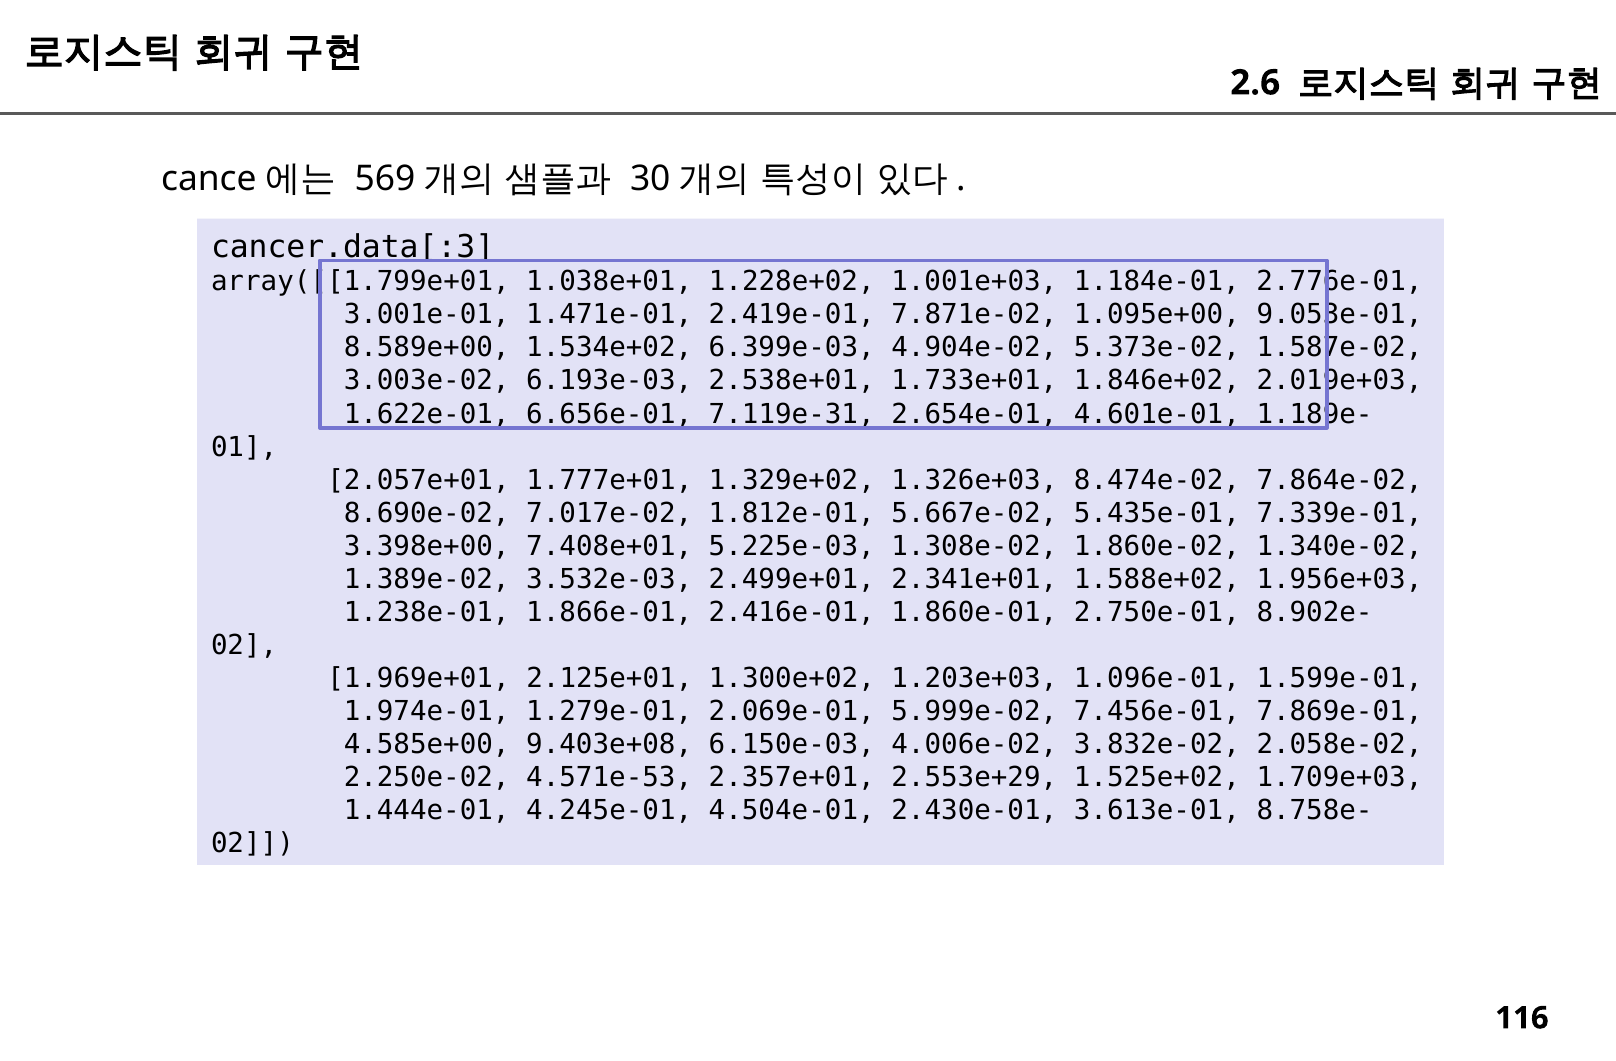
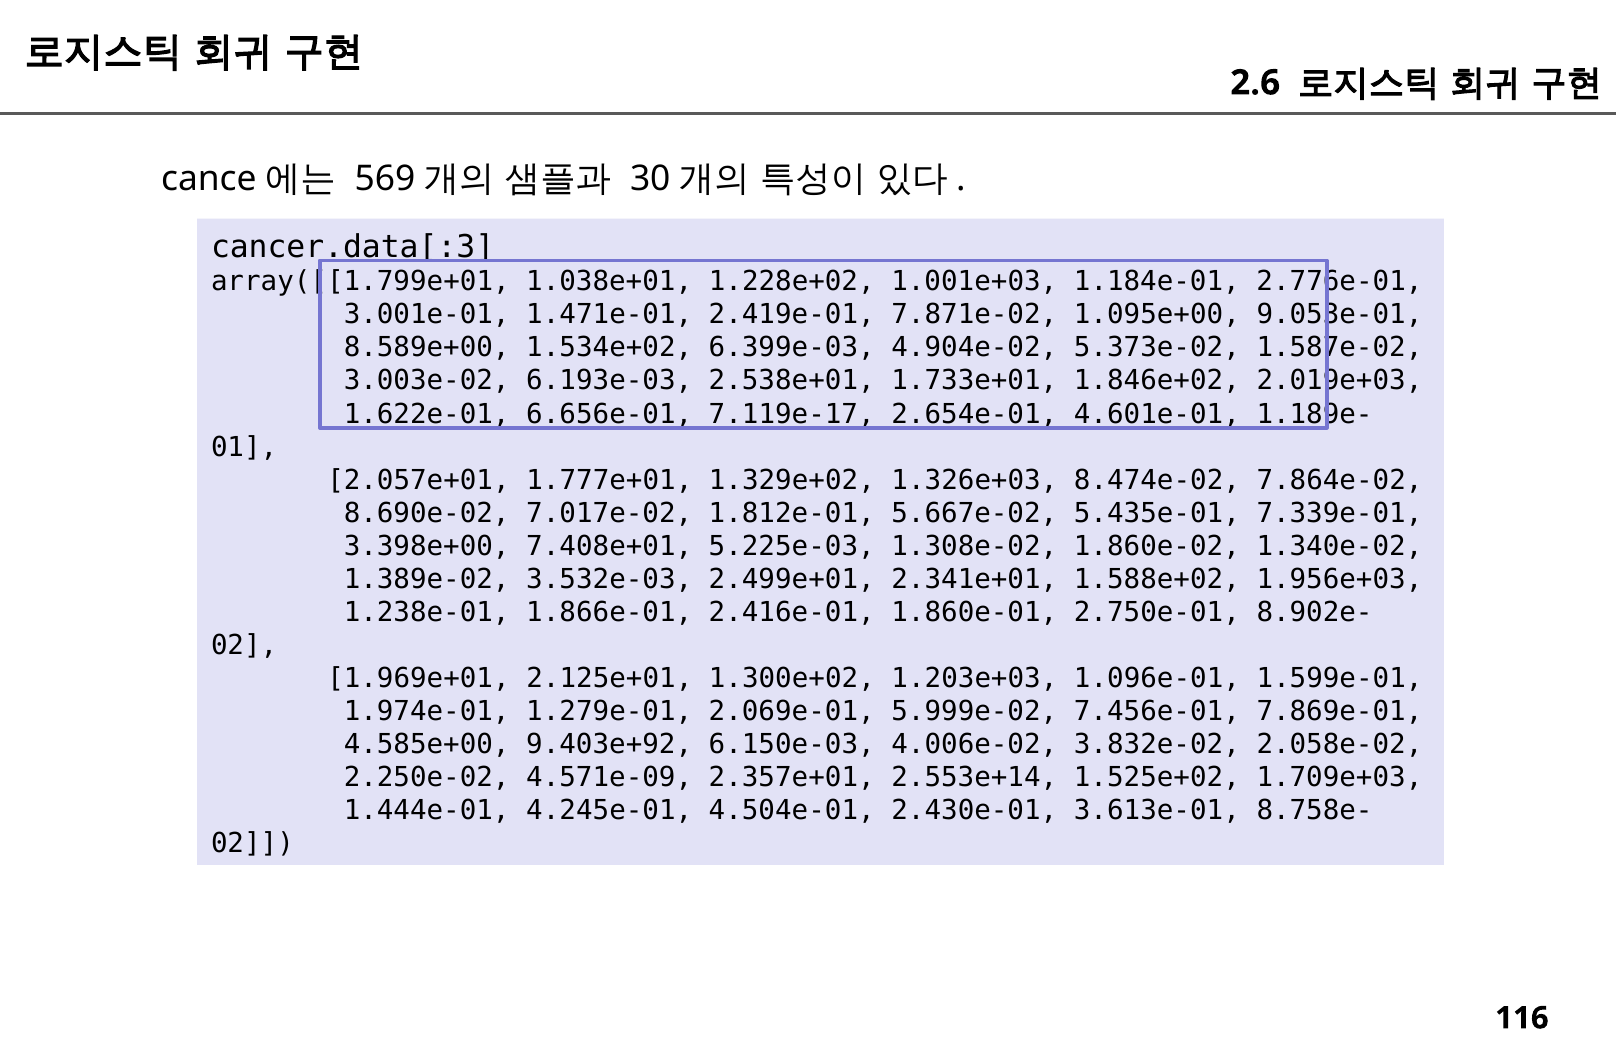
7.119e-31: 7.119e-31 -> 7.119e-17
9.403e+08: 9.403e+08 -> 9.403e+92
4.571e-53: 4.571e-53 -> 4.571e-09
2.553e+29: 2.553e+29 -> 2.553e+14
